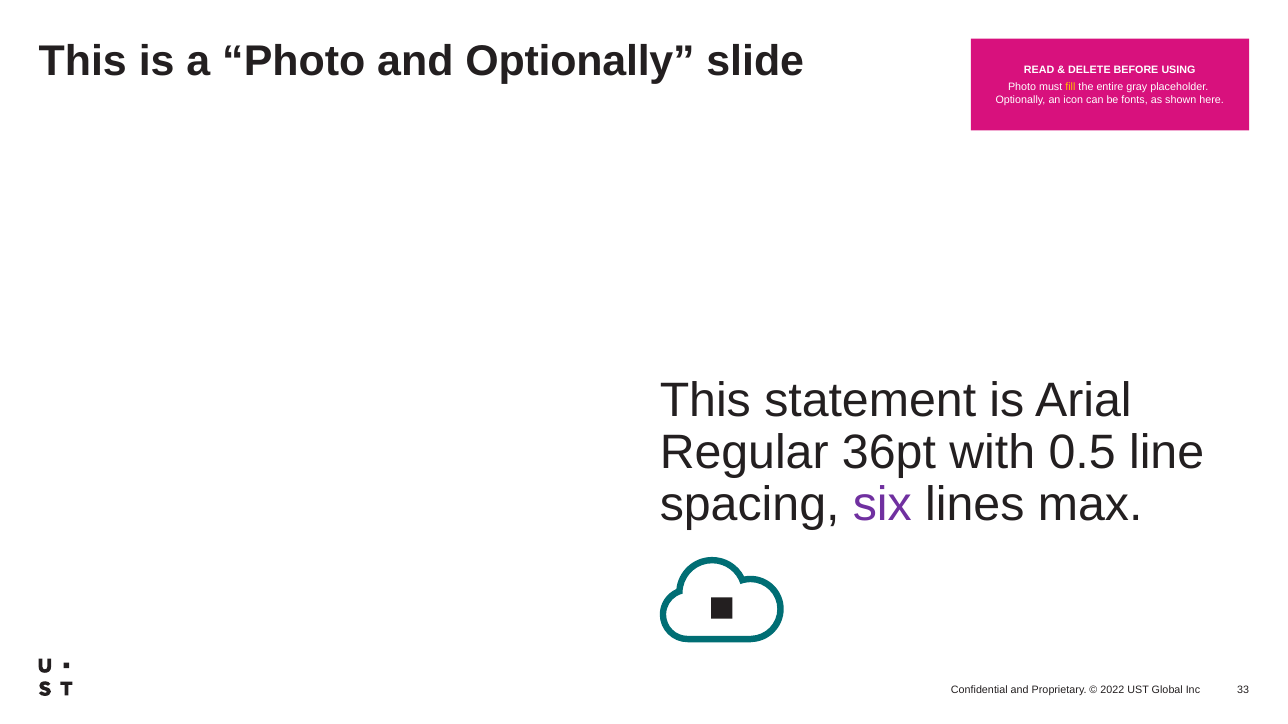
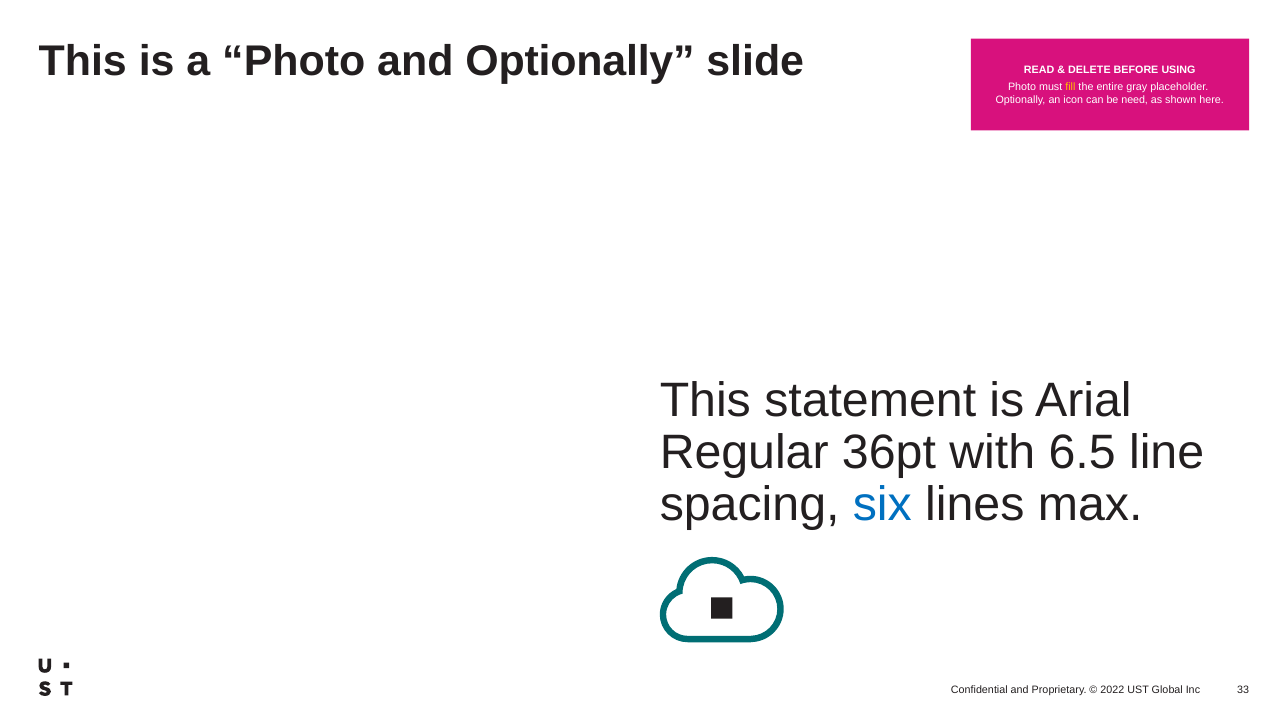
fonts: fonts -> need
0.5: 0.5 -> 6.5
six colour: purple -> blue
